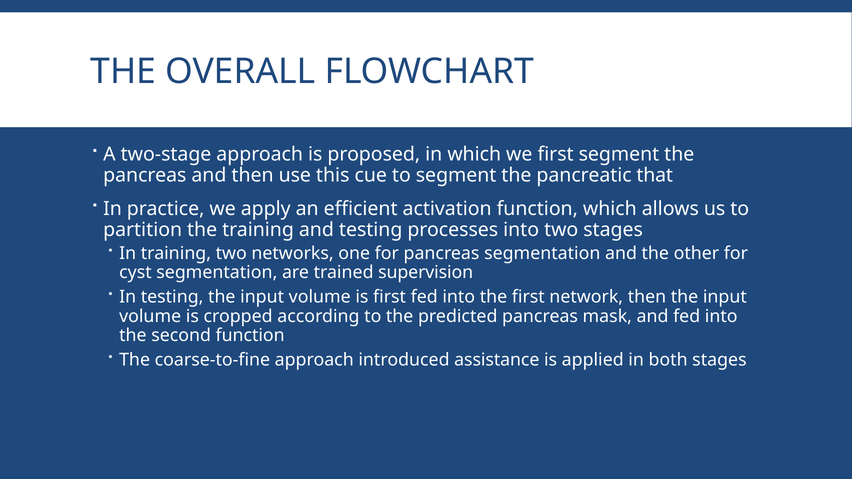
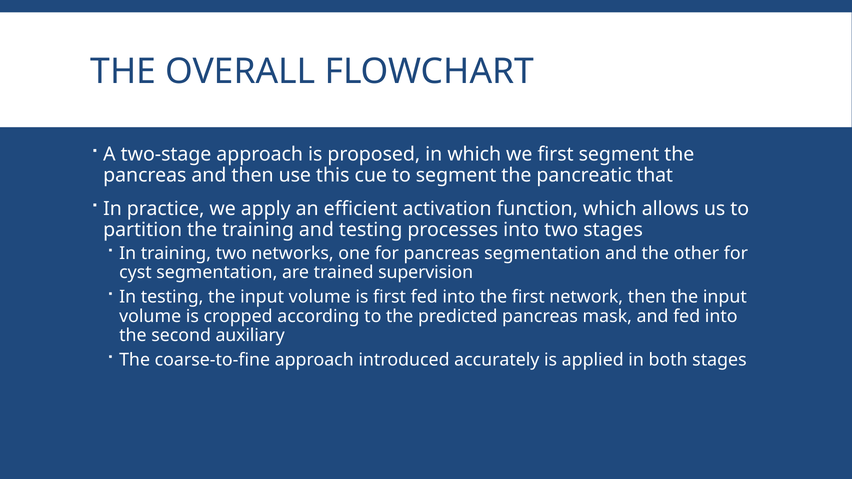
second function: function -> auxiliary
assistance: assistance -> accurately
